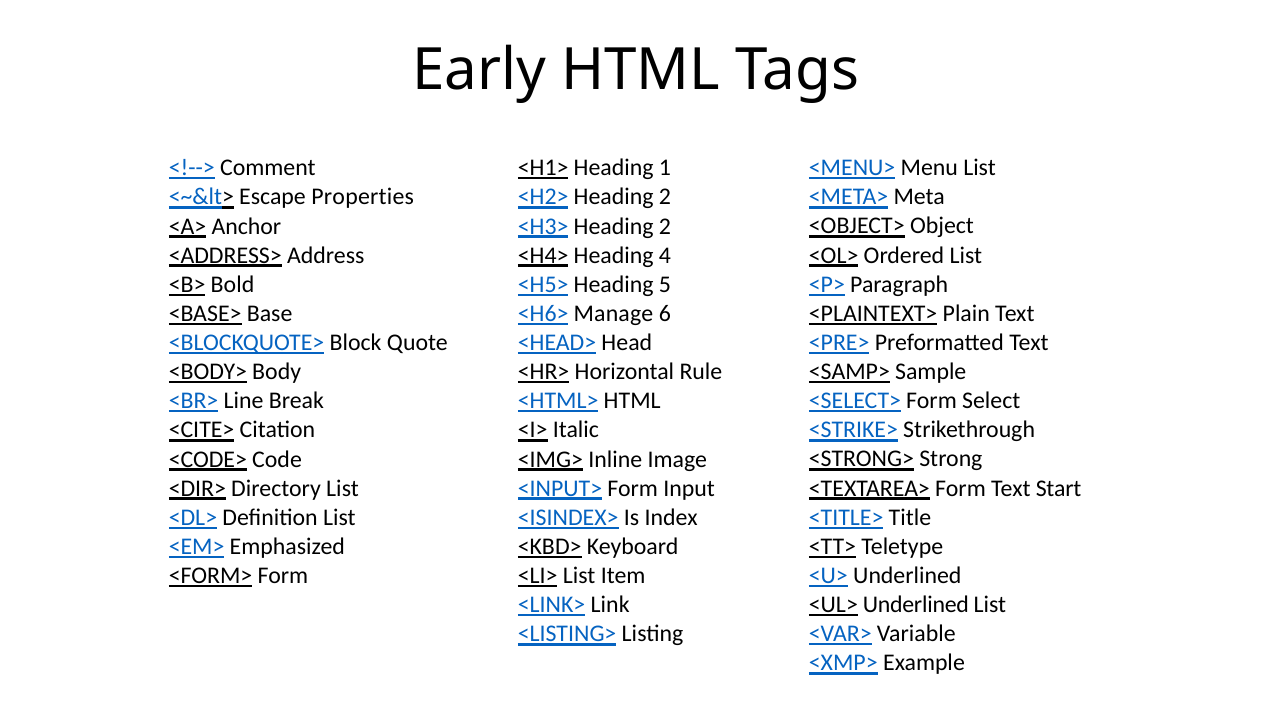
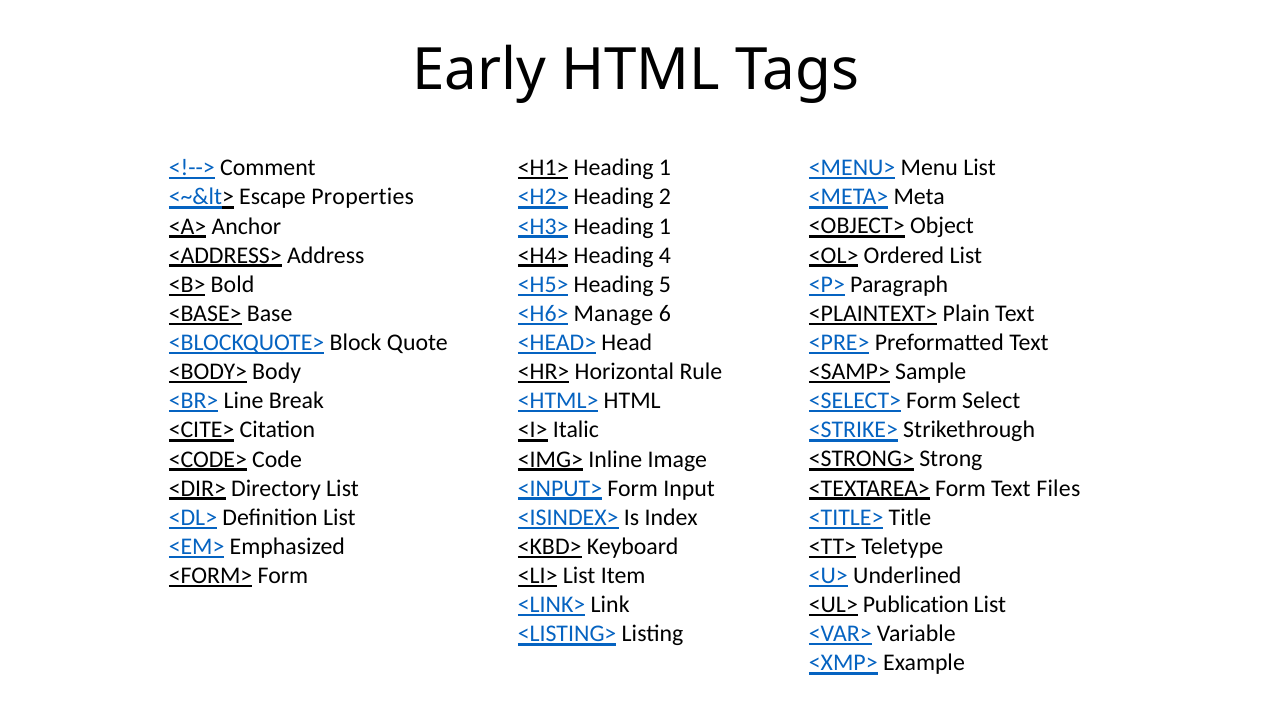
<H3> Heading 2: 2 -> 1
Start: Start -> Files
<UL> Underlined: Underlined -> Publication
